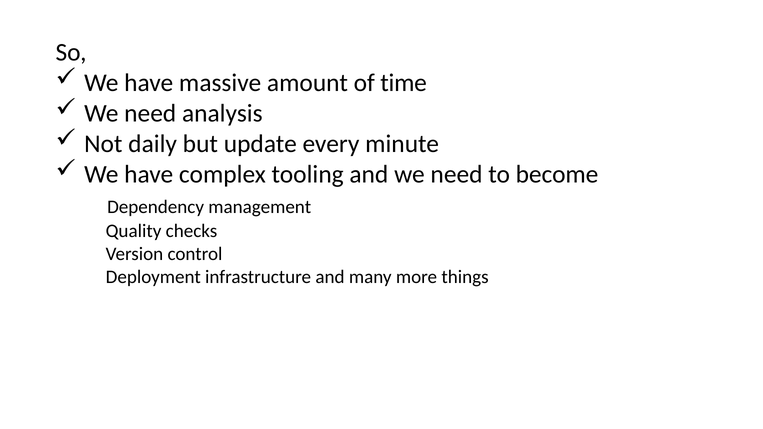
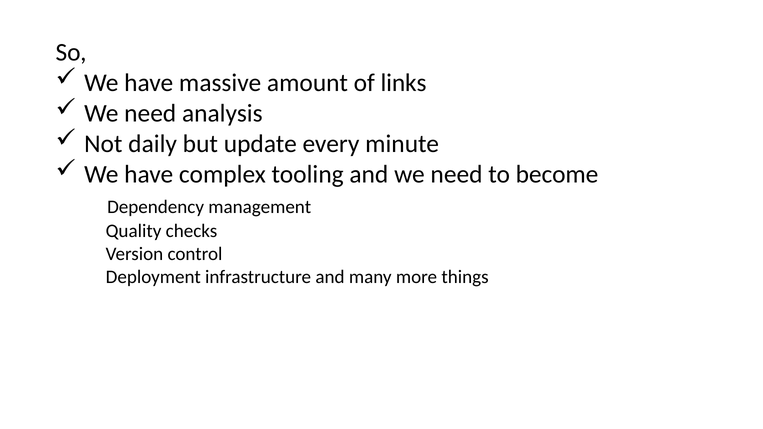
time: time -> links
